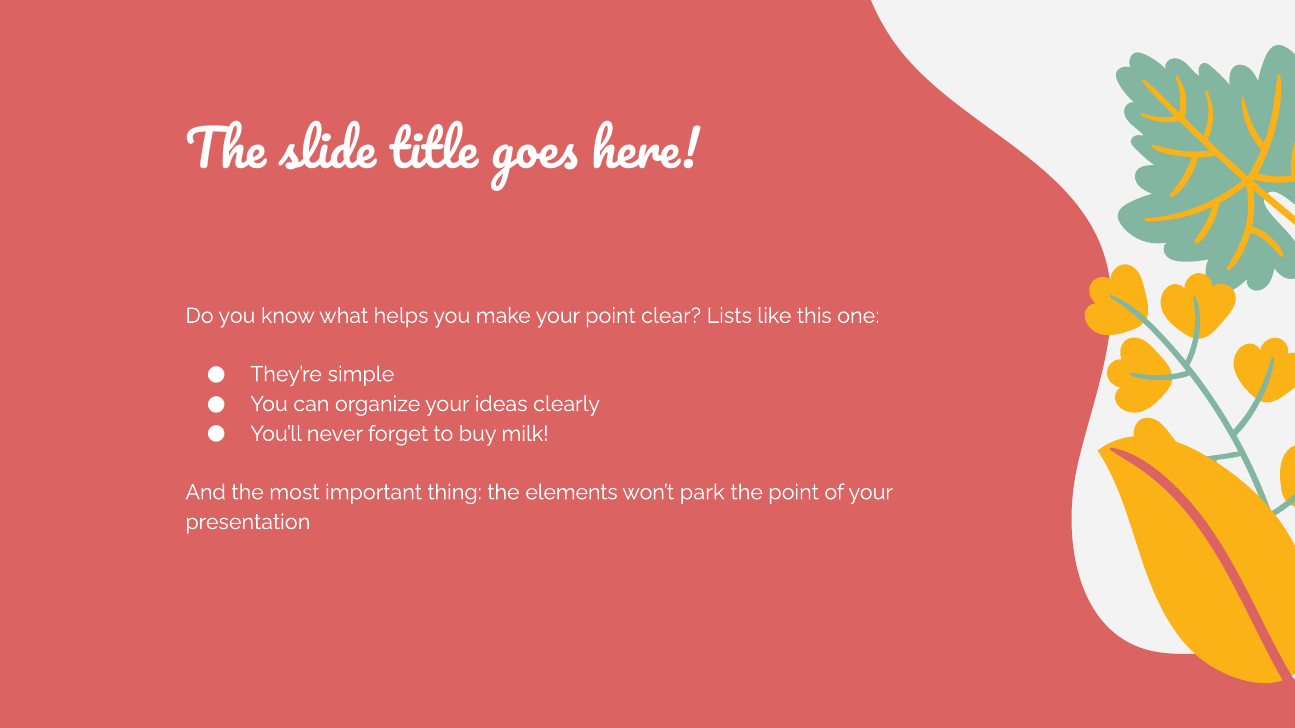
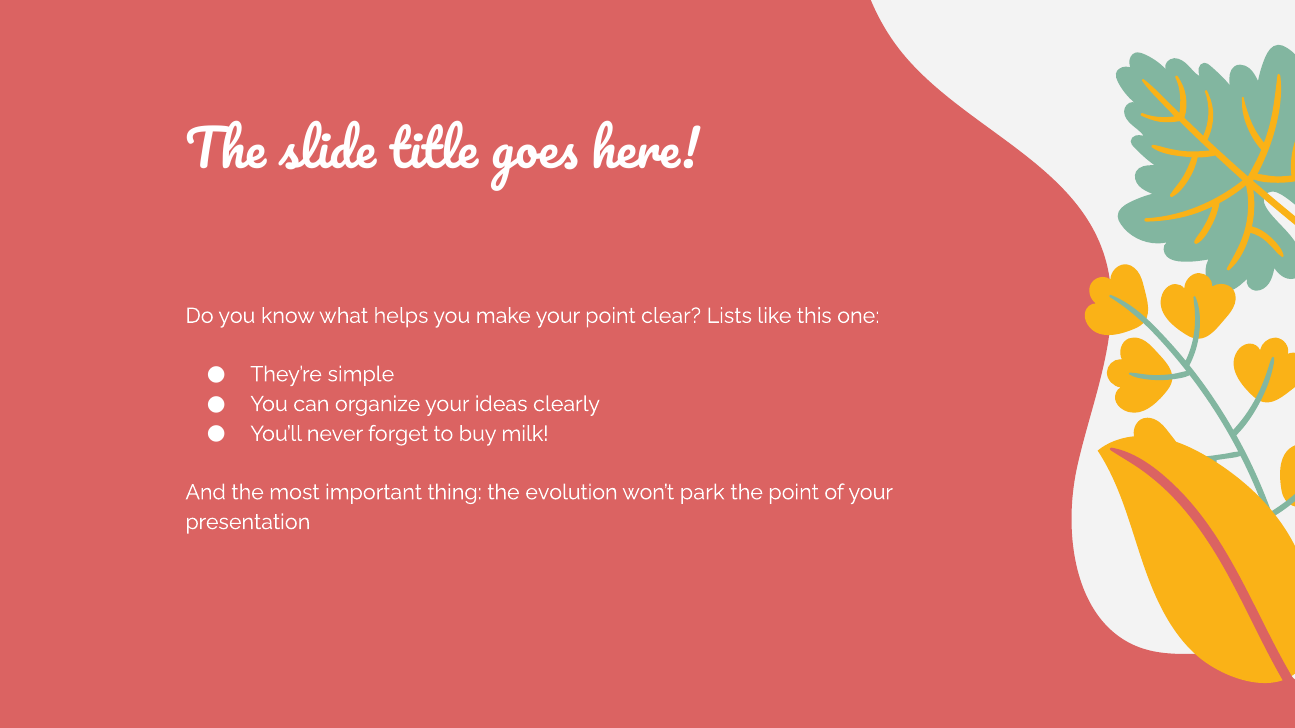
elements: elements -> evolution
